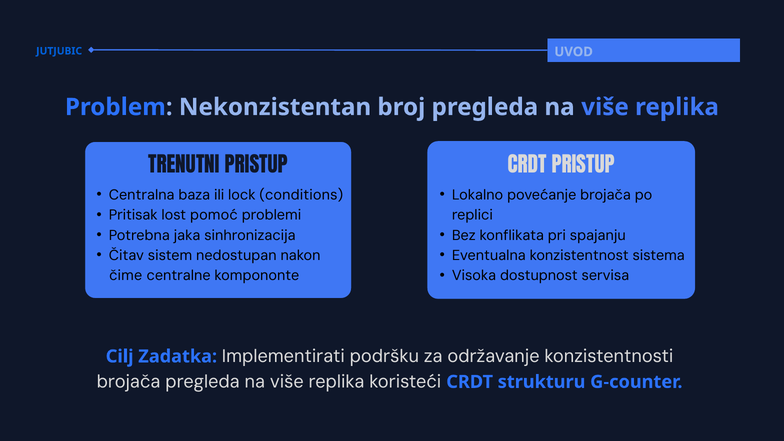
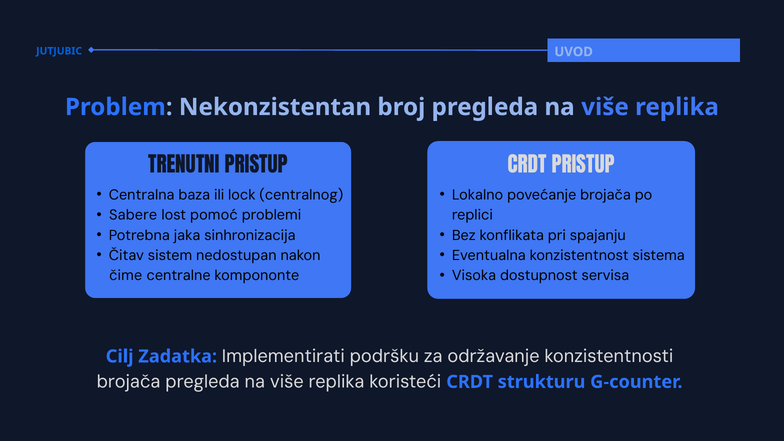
conditions: conditions -> centralnog
Pritisak: Pritisak -> Sabere
